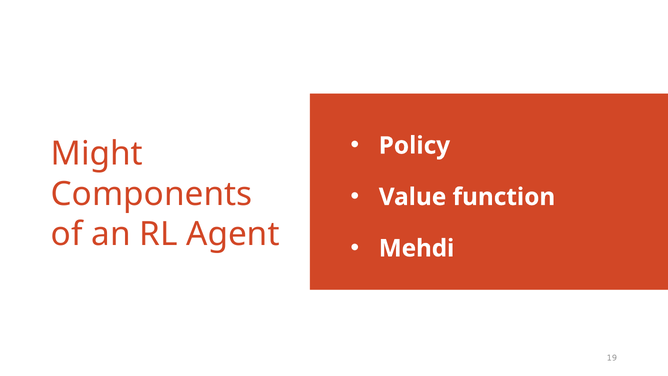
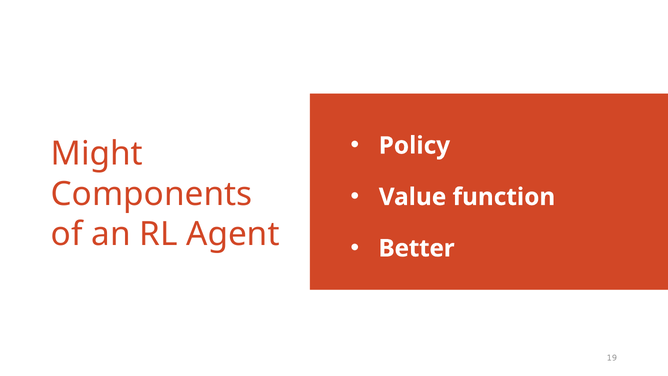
Mehdi: Mehdi -> Better
